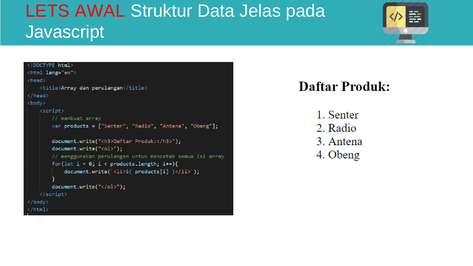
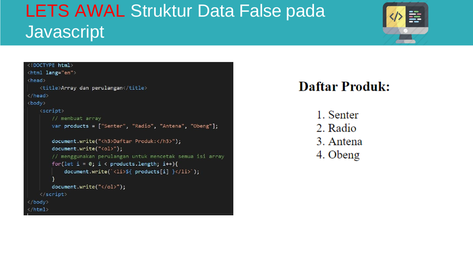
Jelas: Jelas -> False
